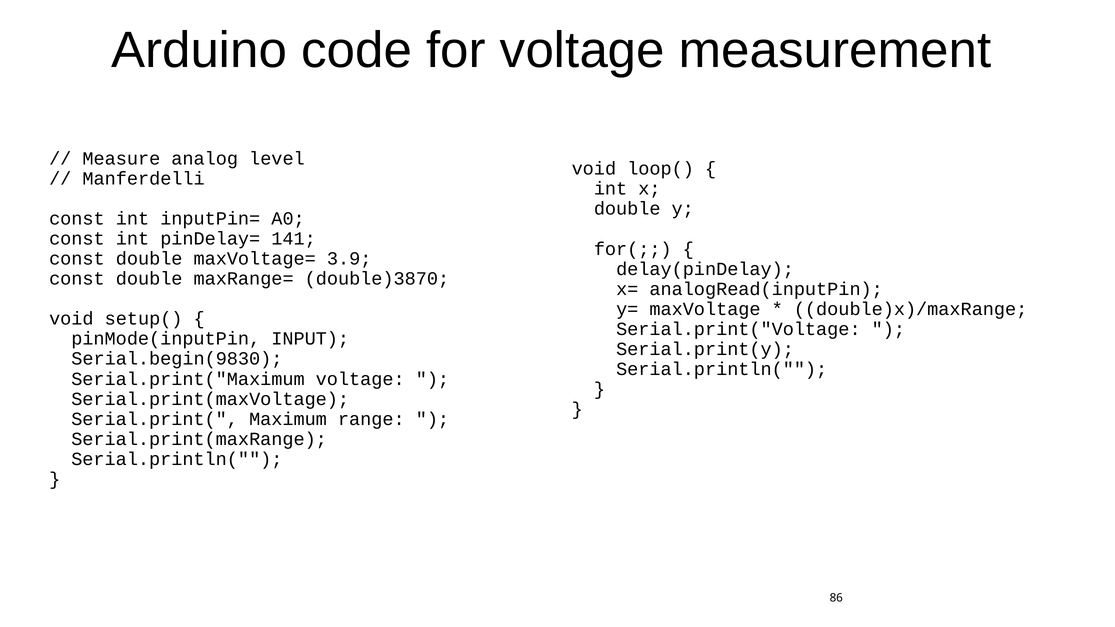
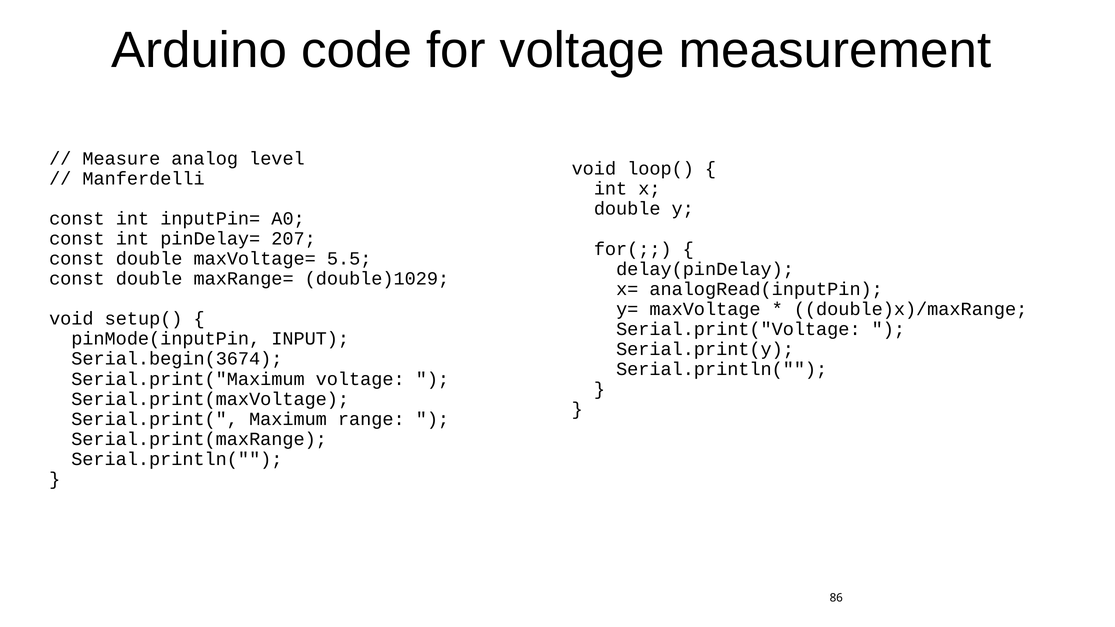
141: 141 -> 207
3.9: 3.9 -> 5.5
double)3870: double)3870 -> double)1029
Serial.begin(9830: Serial.begin(9830 -> Serial.begin(3674
